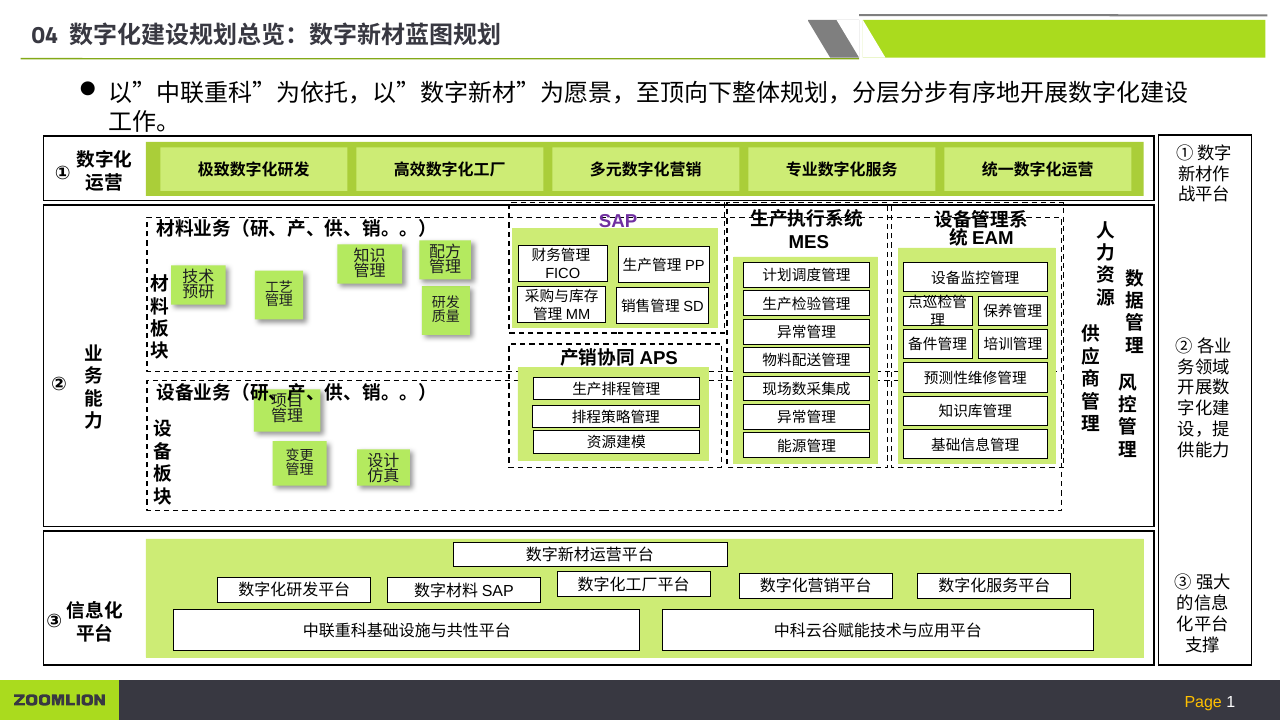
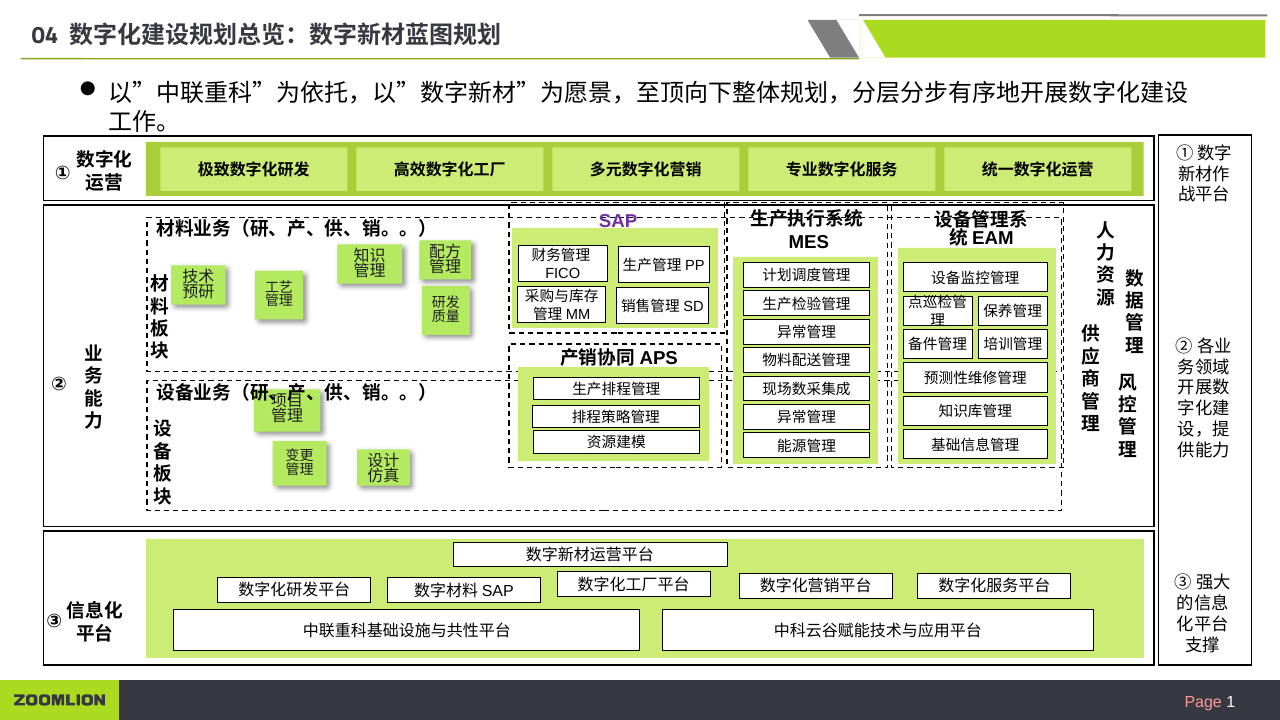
Page colour: yellow -> pink
